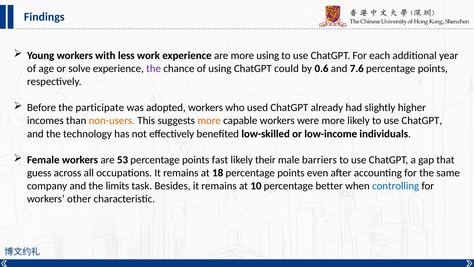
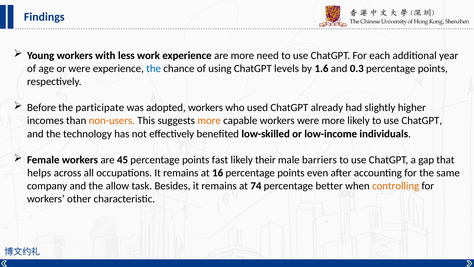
more using: using -> need
or solve: solve -> were
the at (154, 68) colour: purple -> blue
could: could -> levels
0.6: 0.6 -> 1.6
7.6: 7.6 -> 0.3
53: 53 -> 45
guess: guess -> helps
18: 18 -> 16
limits: limits -> allow
10: 10 -> 74
controlling colour: blue -> orange
